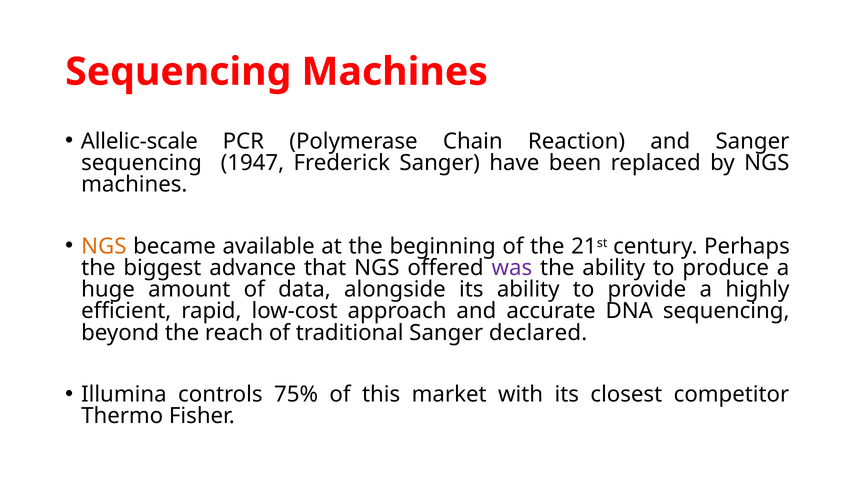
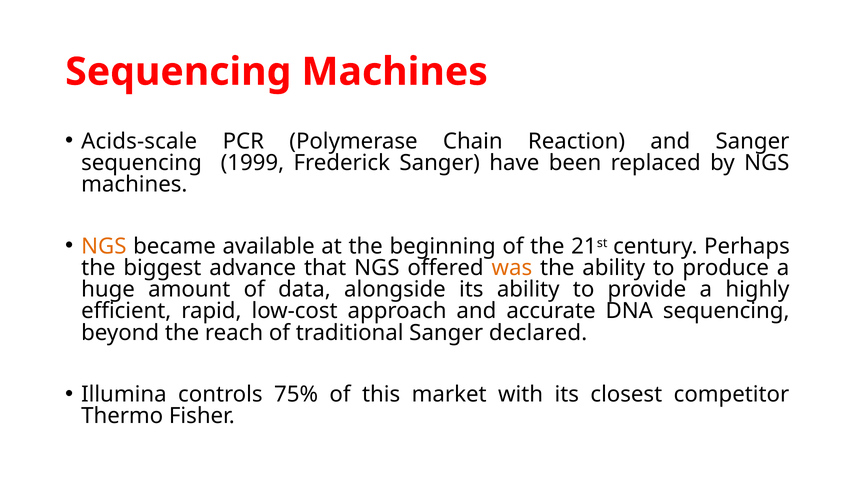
Allelic-scale: Allelic-scale -> Acids-scale
1947: 1947 -> 1999
was colour: purple -> orange
